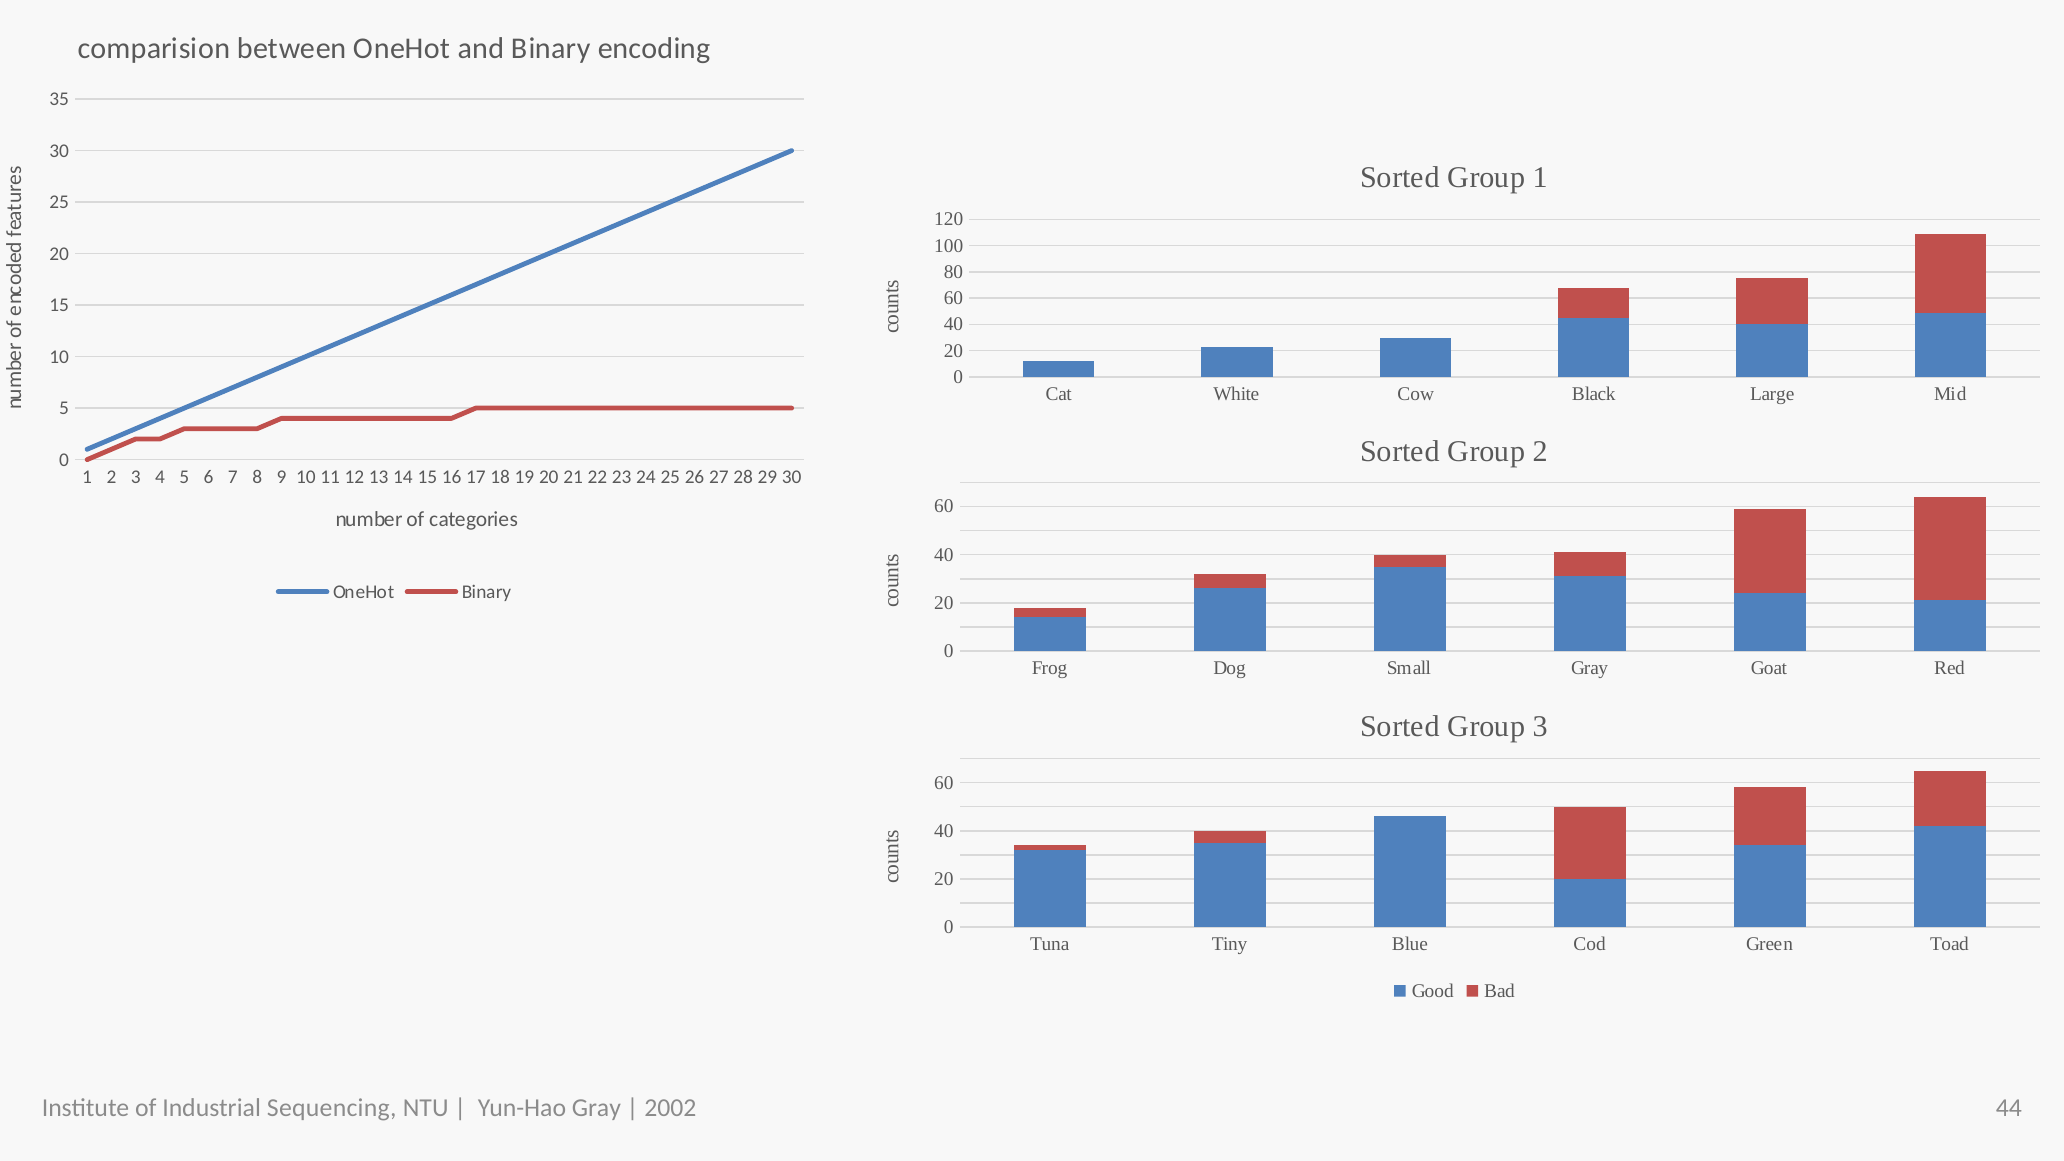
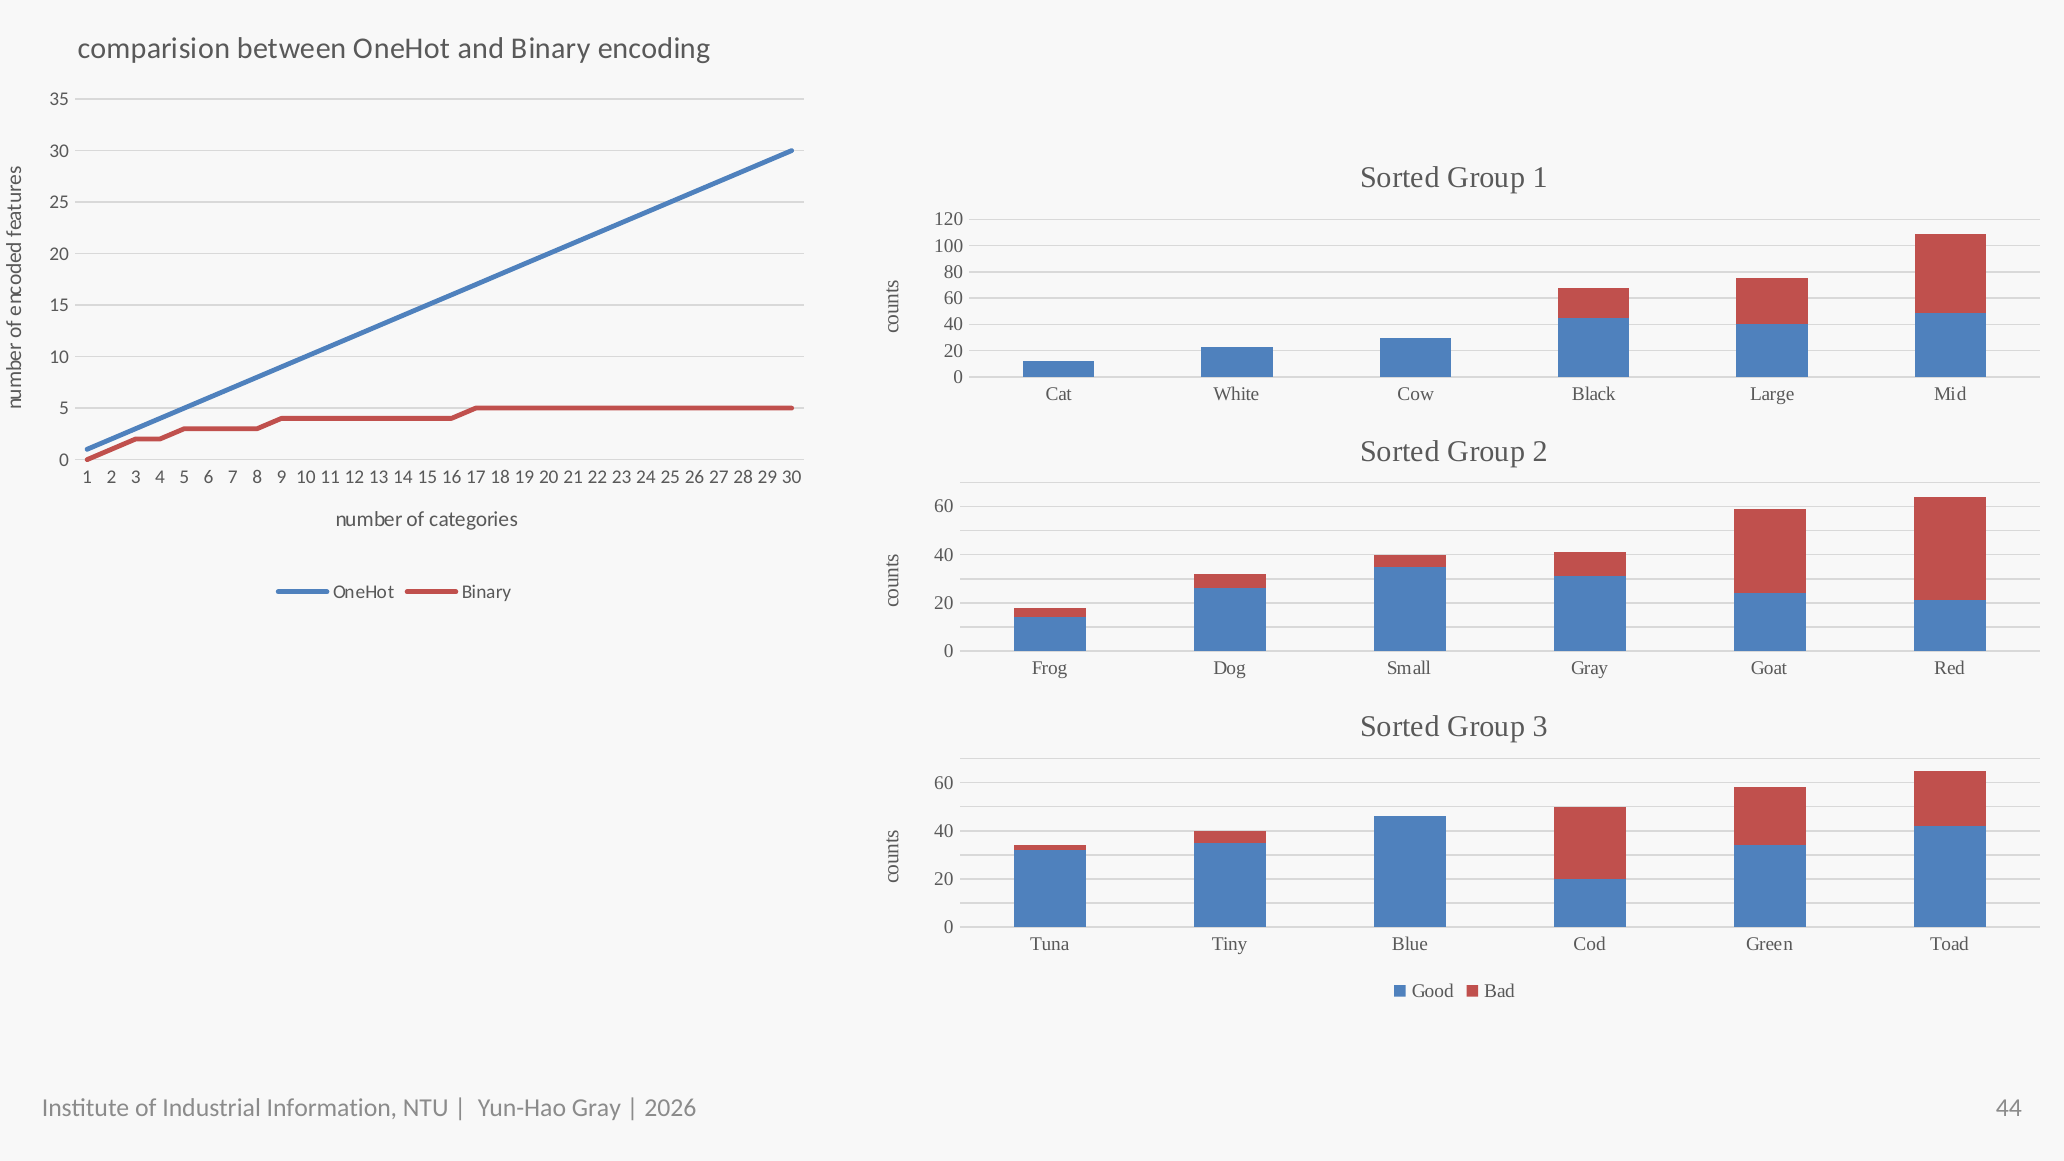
Sequencing: Sequencing -> Information
2002: 2002 -> 2026
